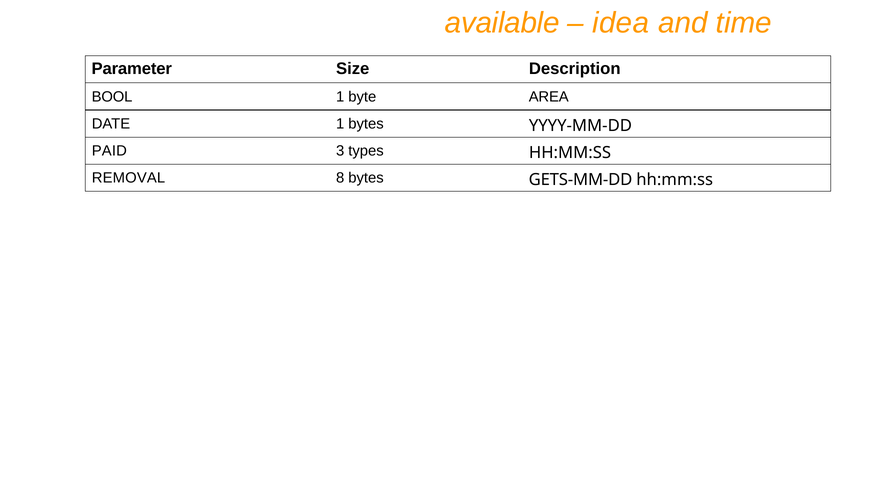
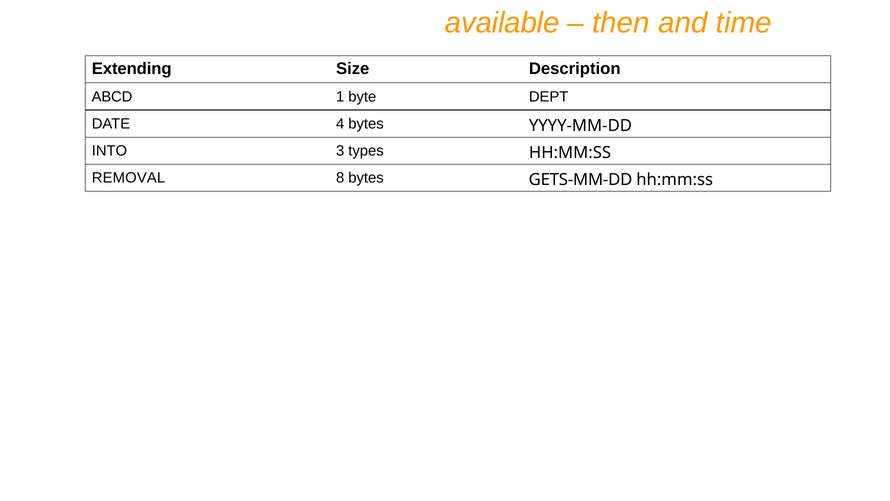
idea: idea -> then
Parameter: Parameter -> Extending
BOOL: BOOL -> ABCD
AREA: AREA -> DEPT
DATE 1: 1 -> 4
PAID: PAID -> INTO
